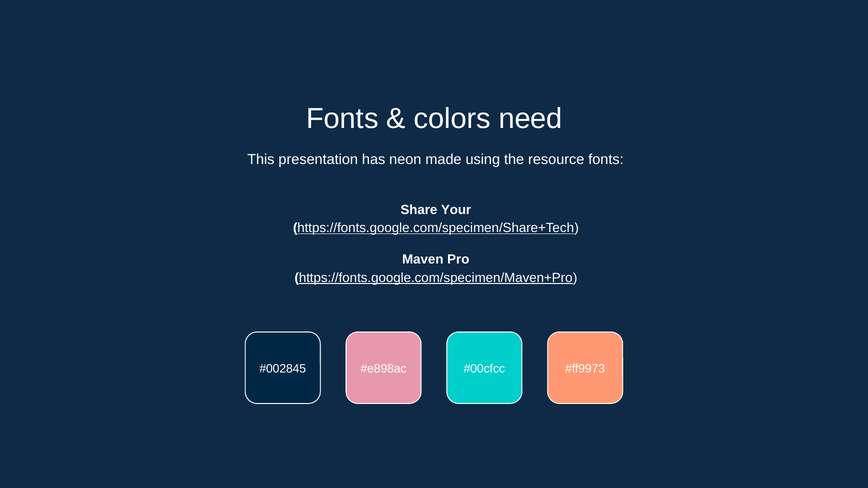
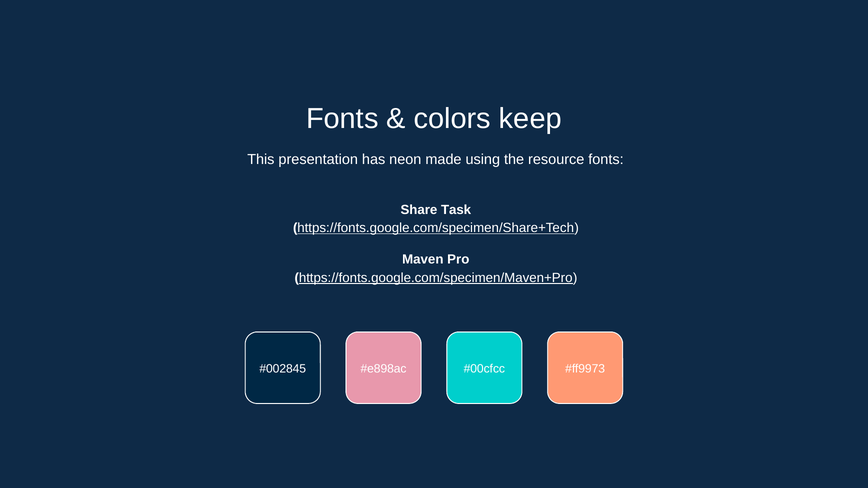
need: need -> keep
Your: Your -> Task
